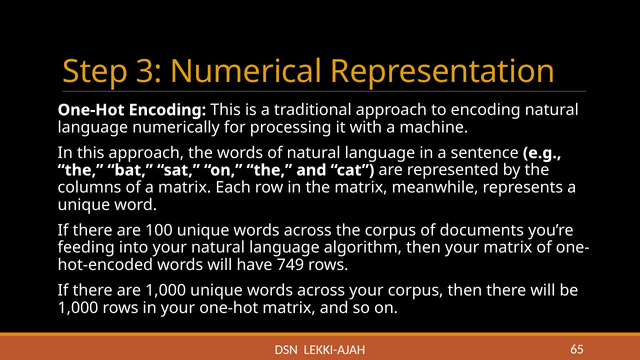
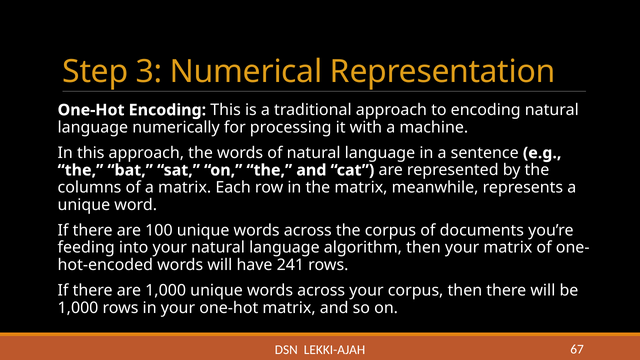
749: 749 -> 241
65: 65 -> 67
